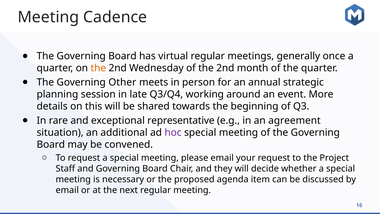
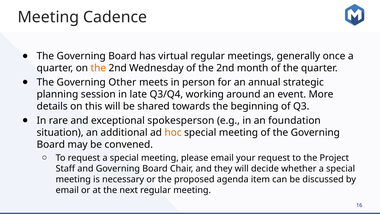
representative: representative -> spokesperson
agreement: agreement -> foundation
hoc colour: purple -> orange
